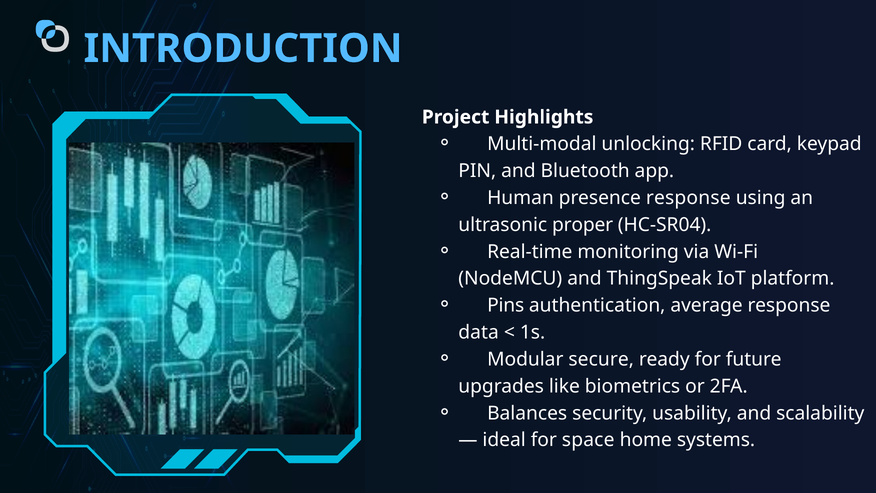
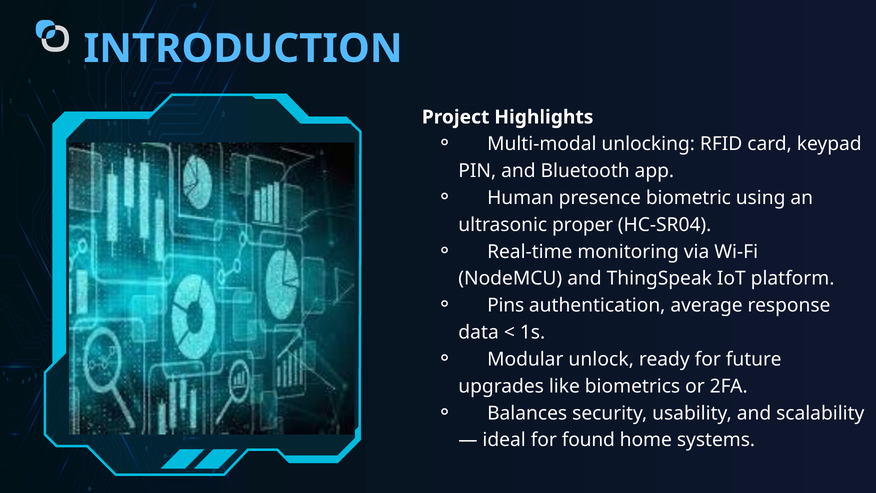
presence response: response -> biometric
secure: secure -> unlock
space: space -> found
